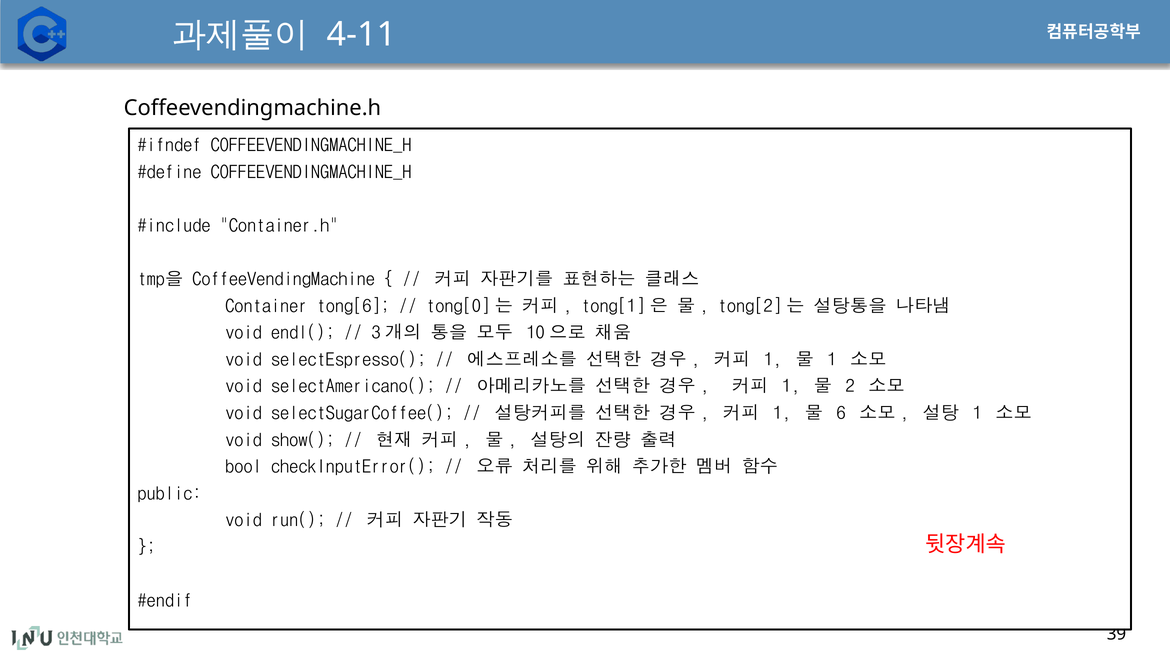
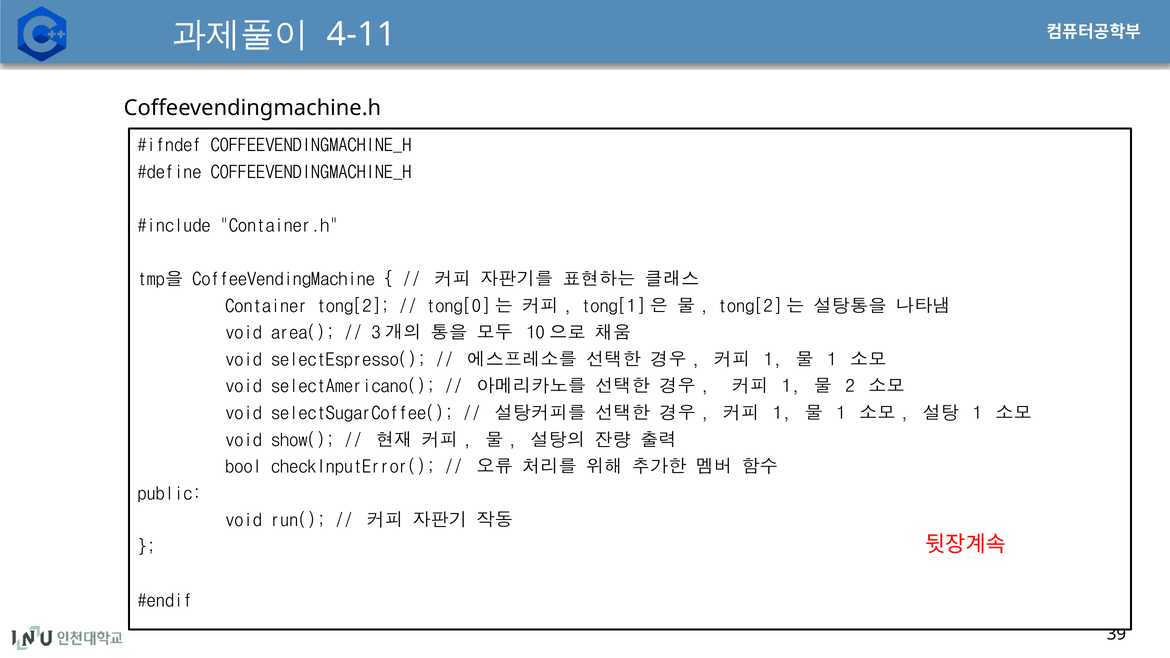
tong[6: tong[6 -> tong[2
endl(: endl( -> area(
6 at (841, 413): 6 -> 1
